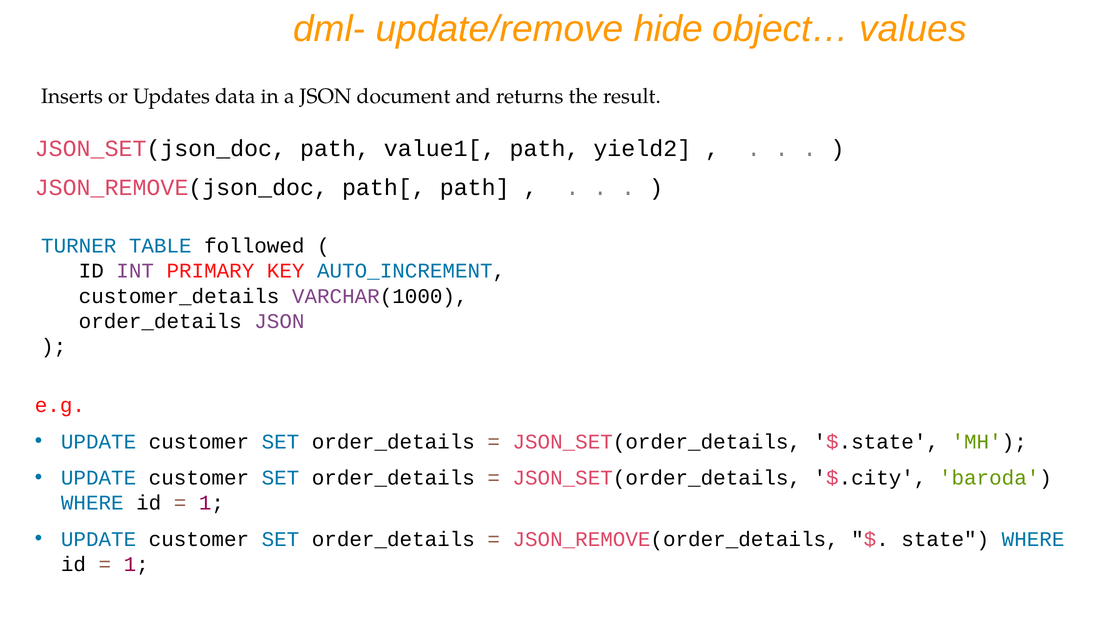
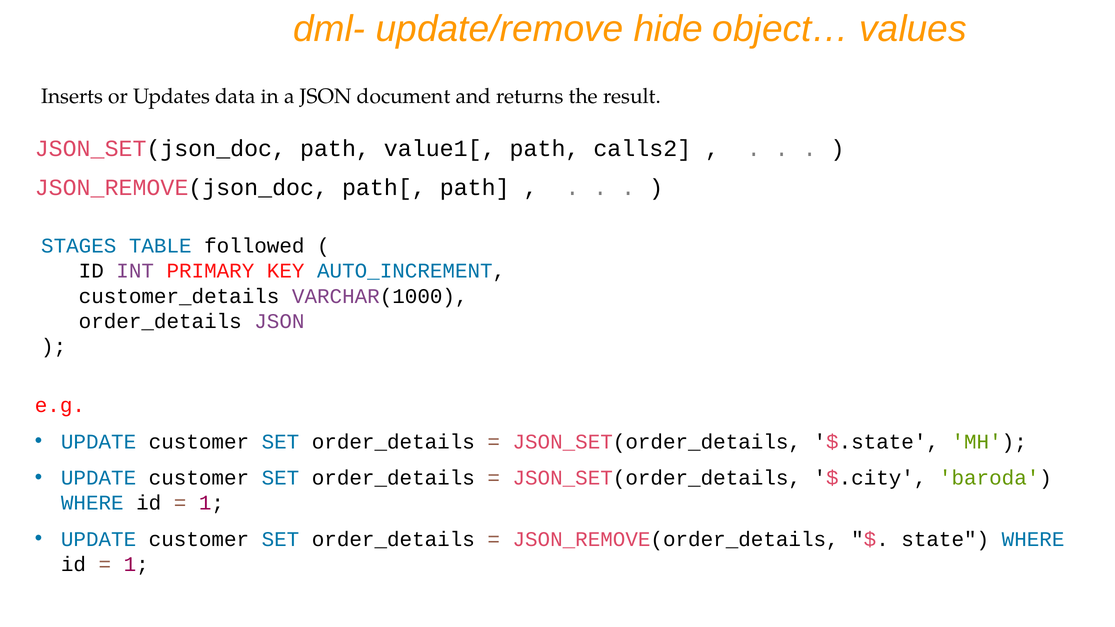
yield2: yield2 -> calls2
TURNER: TURNER -> STAGES
